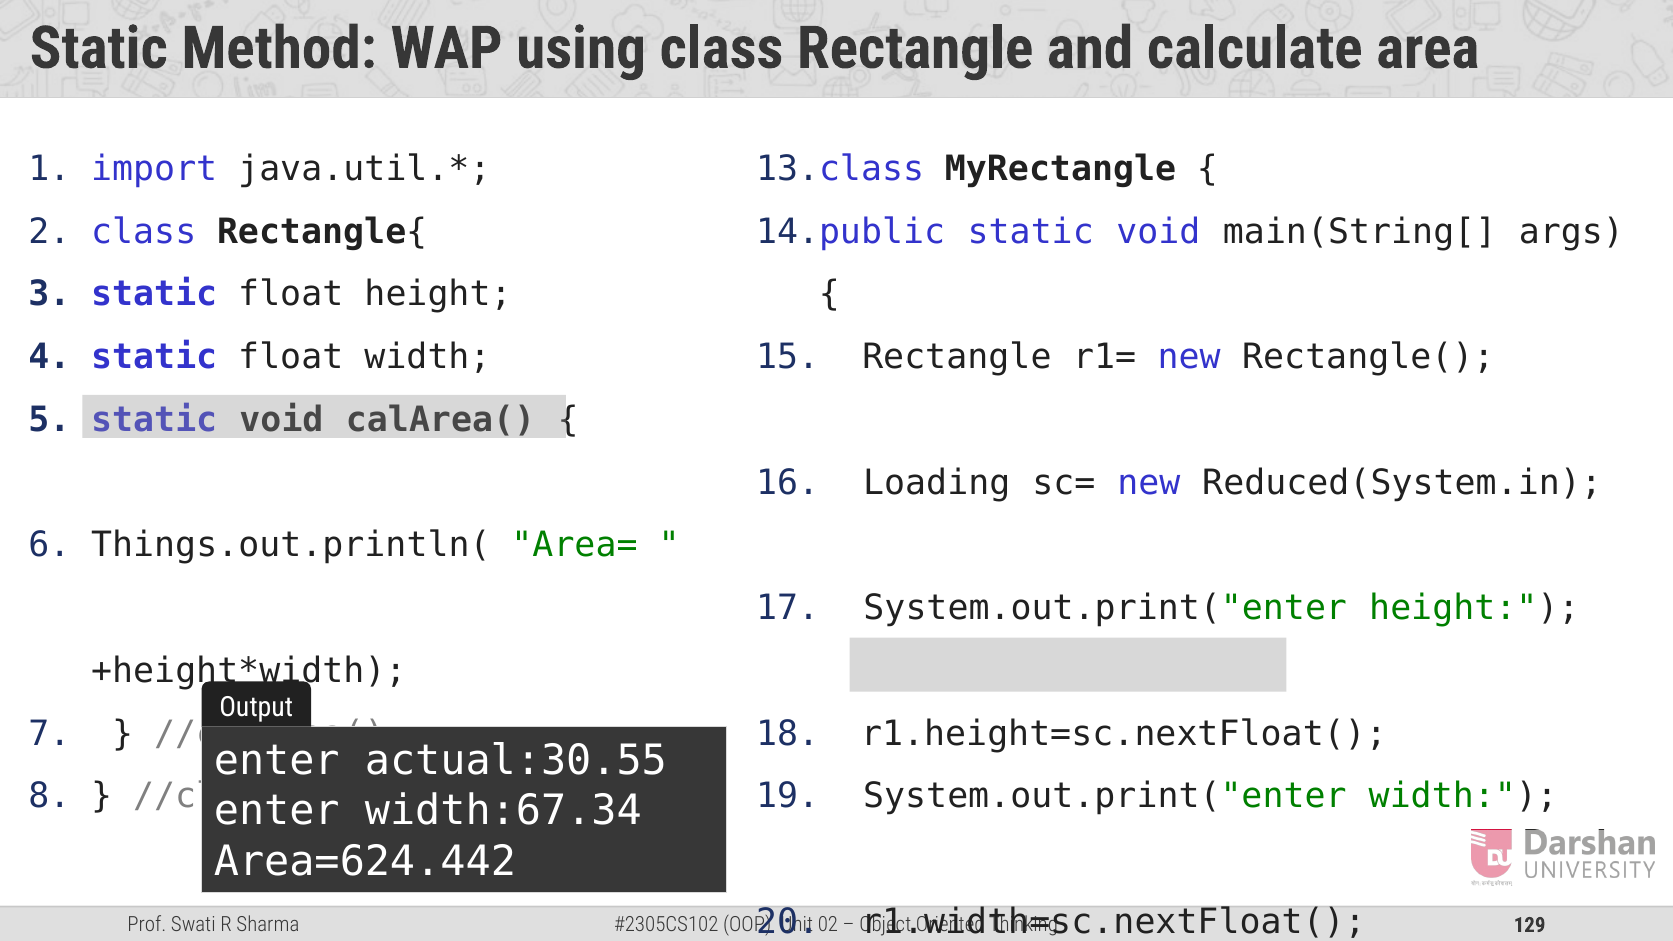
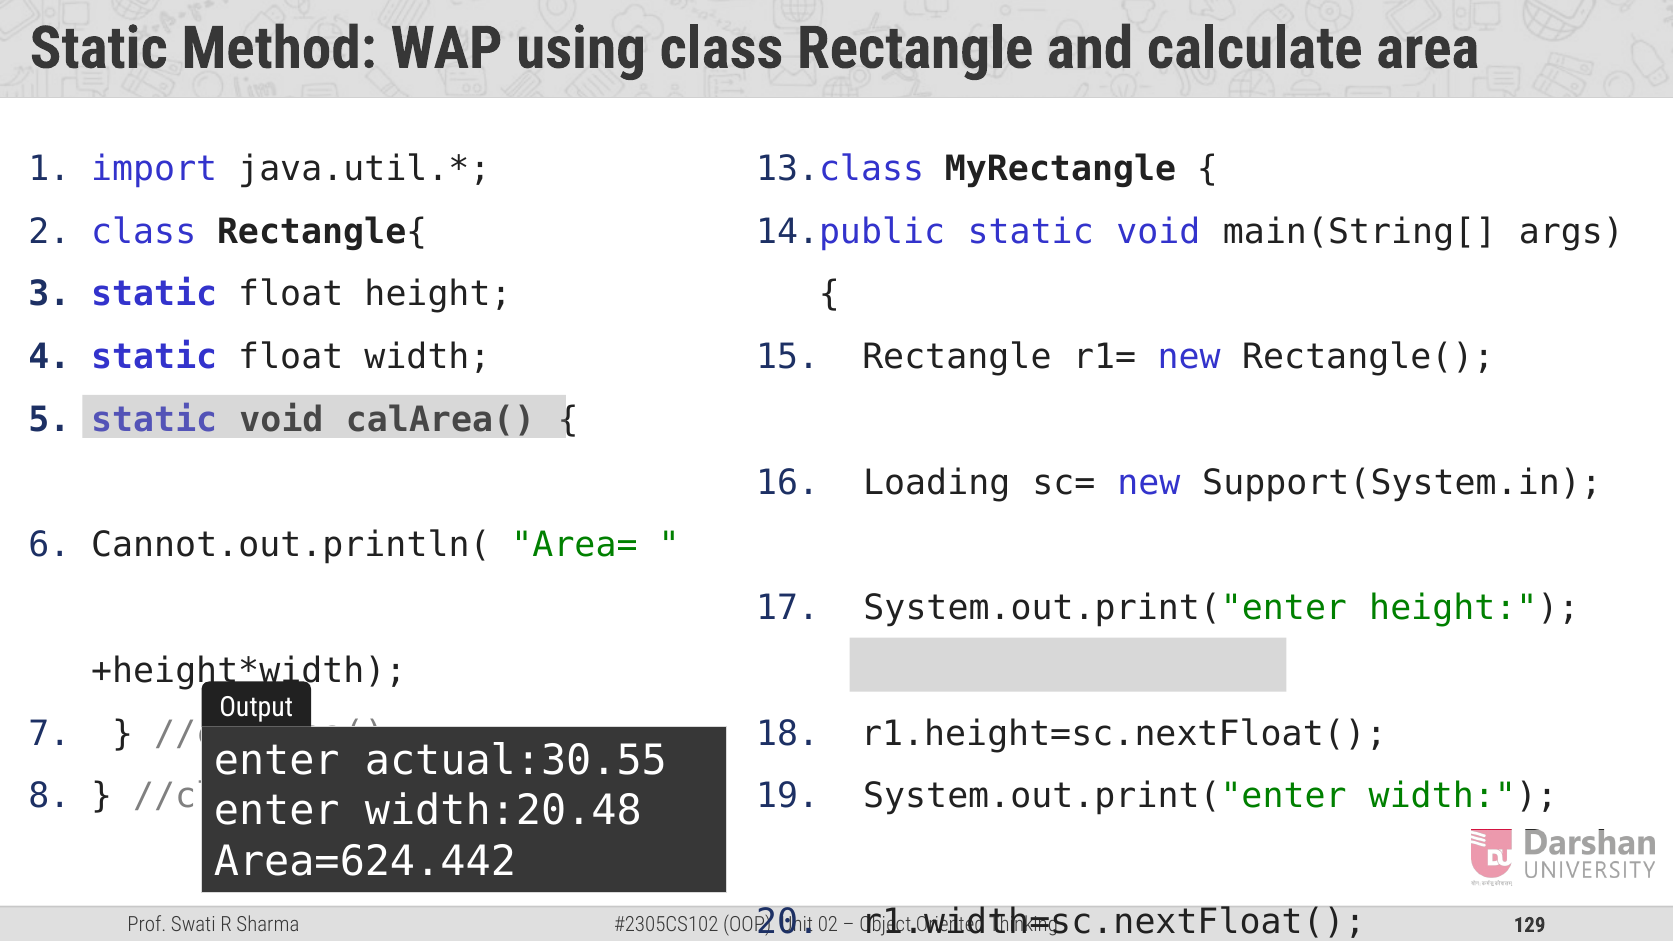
Reduced(System.in: Reduced(System.in -> Support(System.in
Things.out.println(: Things.out.println( -> Cannot.out.println(
width:67.34: width:67.34 -> width:20.48
